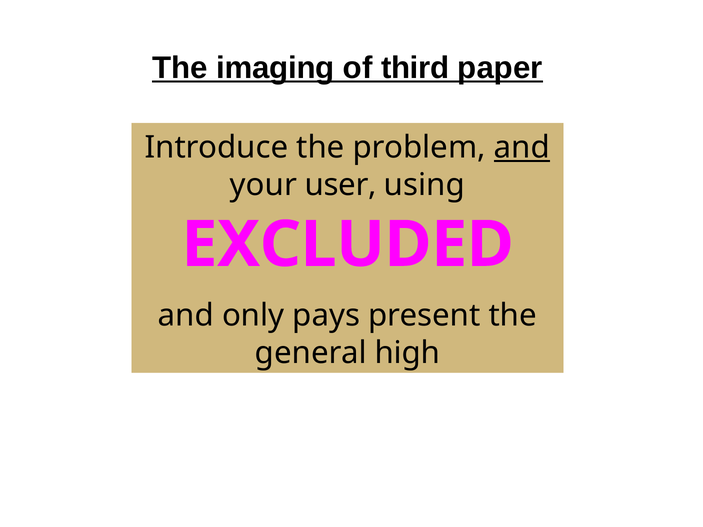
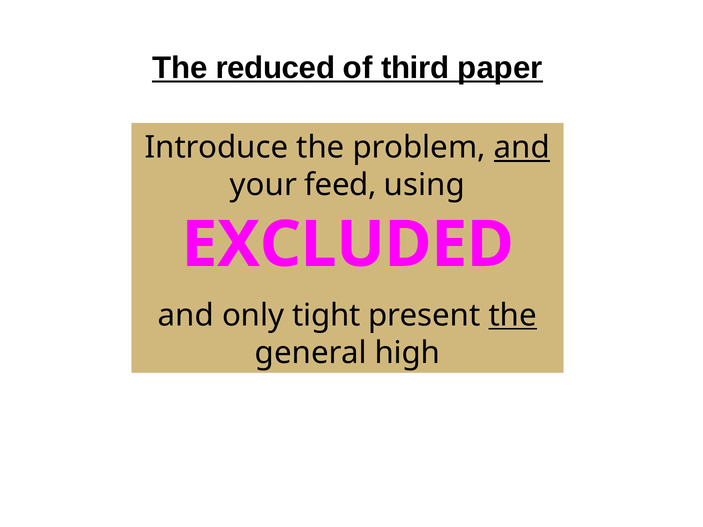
imaging: imaging -> reduced
user: user -> feed
pays: pays -> tight
the at (513, 315) underline: none -> present
